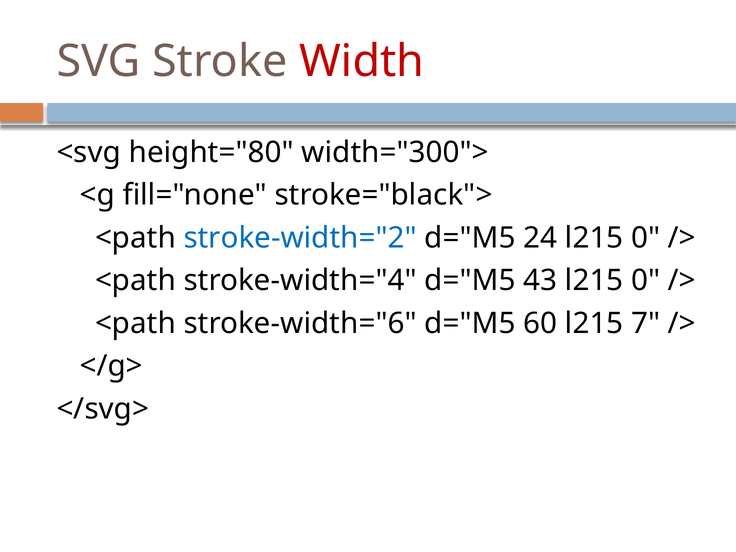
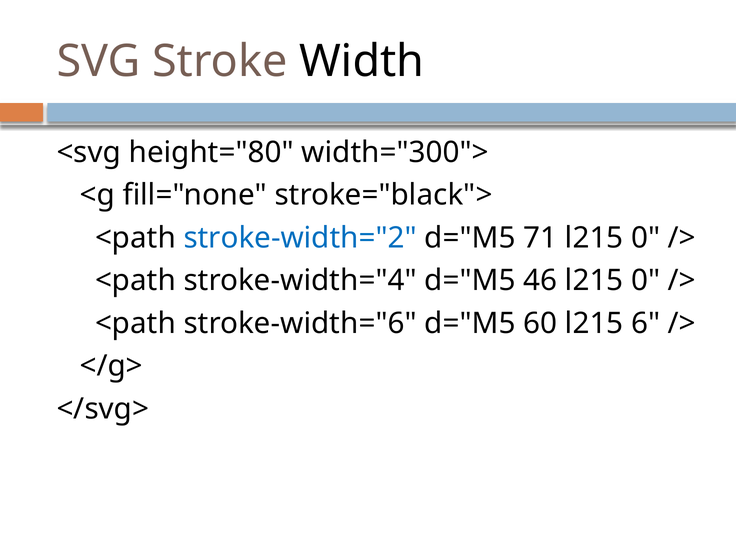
Width colour: red -> black
24: 24 -> 71
43: 43 -> 46
7: 7 -> 6
